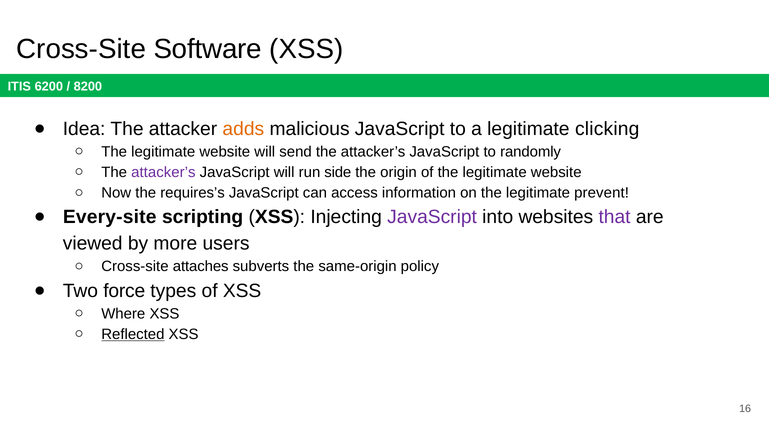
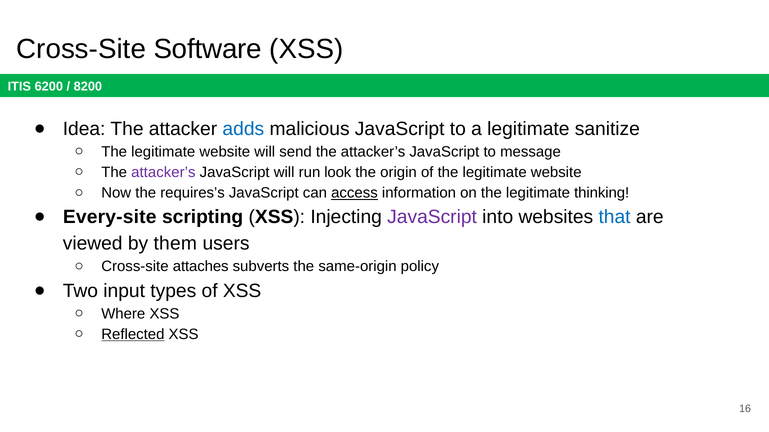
adds colour: orange -> blue
clicking: clicking -> sanitize
randomly: randomly -> message
side: side -> look
access underline: none -> present
prevent: prevent -> thinking
that colour: purple -> blue
more: more -> them
force: force -> input
